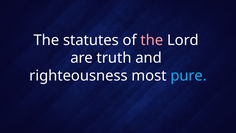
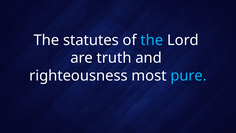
the at (152, 40) colour: pink -> light blue
